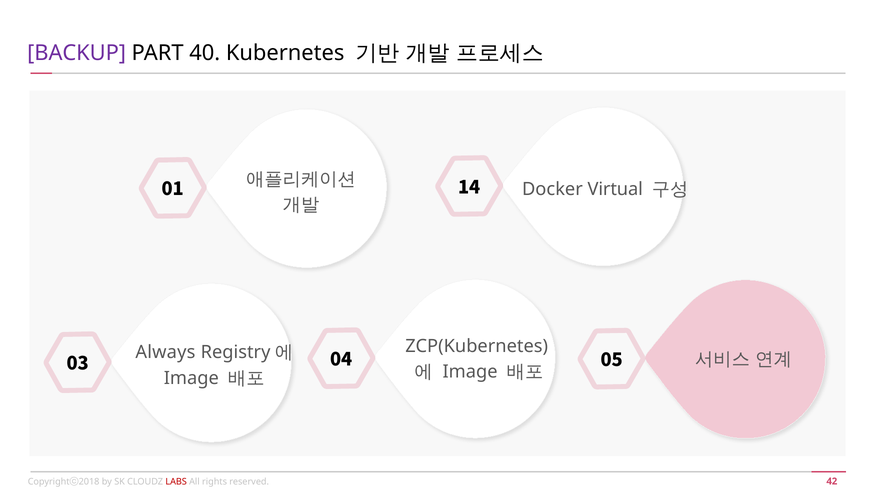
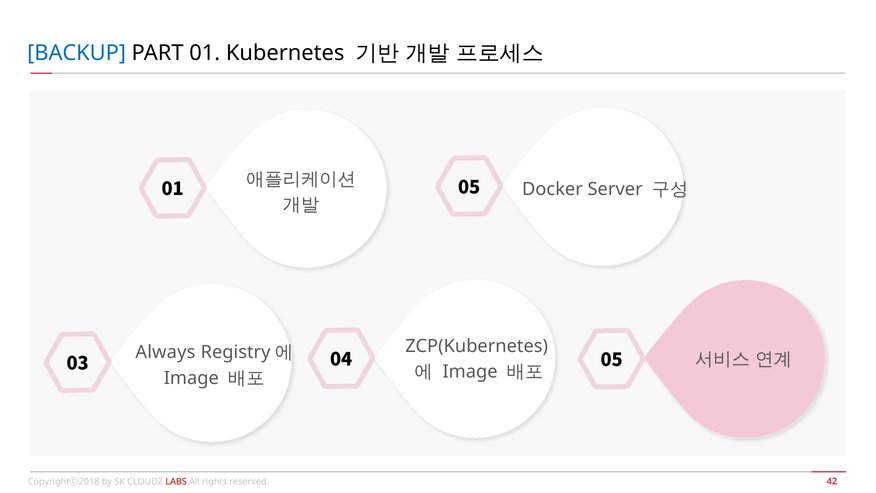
BACKUP colour: purple -> blue
PART 40: 40 -> 01
01 14: 14 -> 05
Virtual: Virtual -> Server
